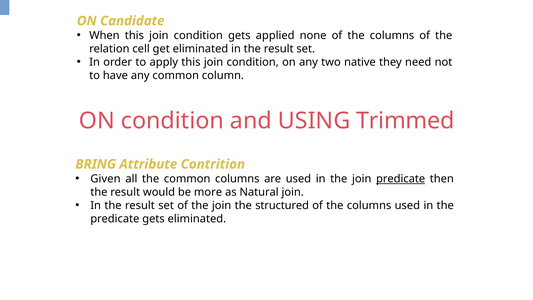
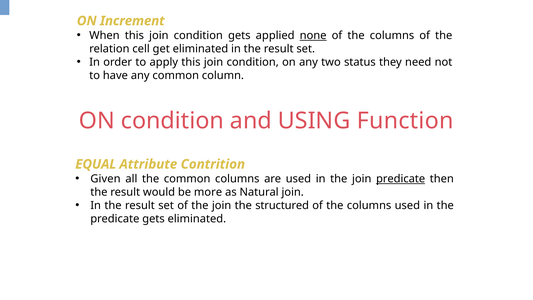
Candidate: Candidate -> Increment
none underline: none -> present
native: native -> status
Trimmed: Trimmed -> Function
BRING: BRING -> EQUAL
